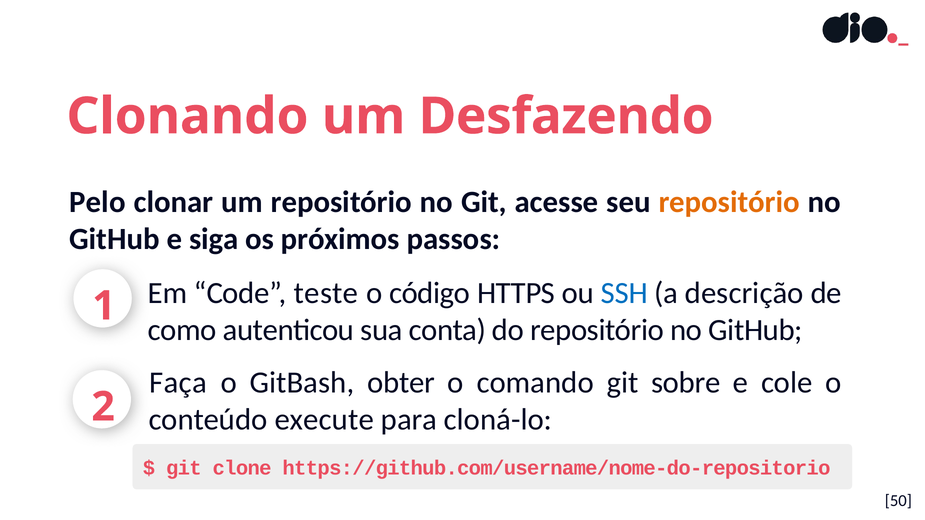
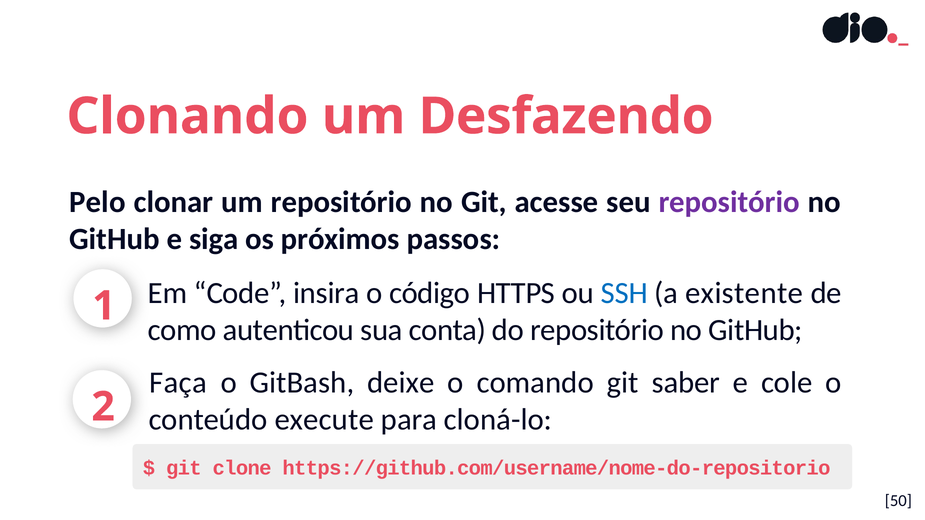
repositório at (729, 202) colour: orange -> purple
teste: teste -> insira
descrição: descrição -> existente
obter: obter -> deixe
sobre: sobre -> saber
